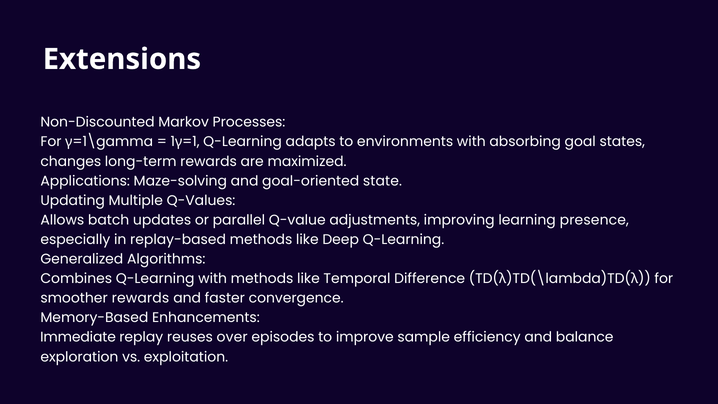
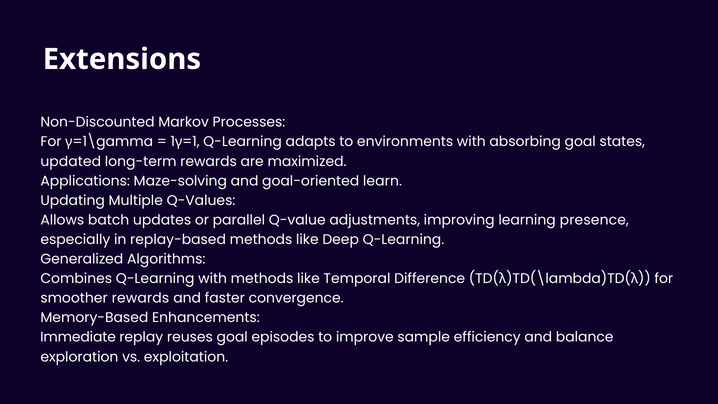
changes: changes -> updated
state: state -> learn
reuses over: over -> goal
